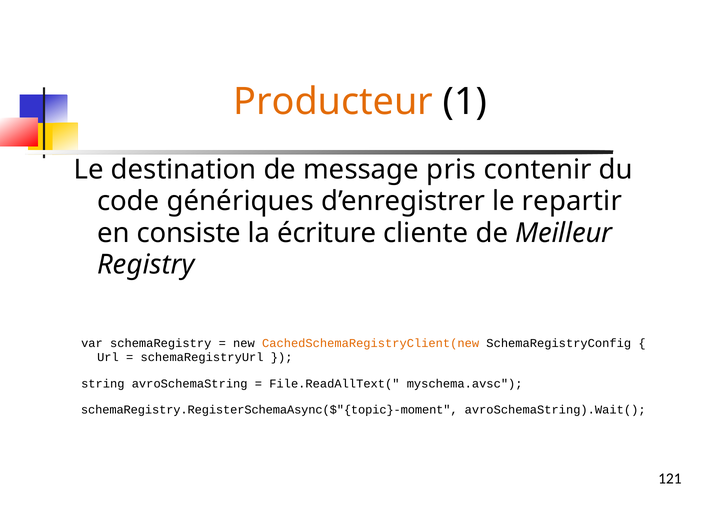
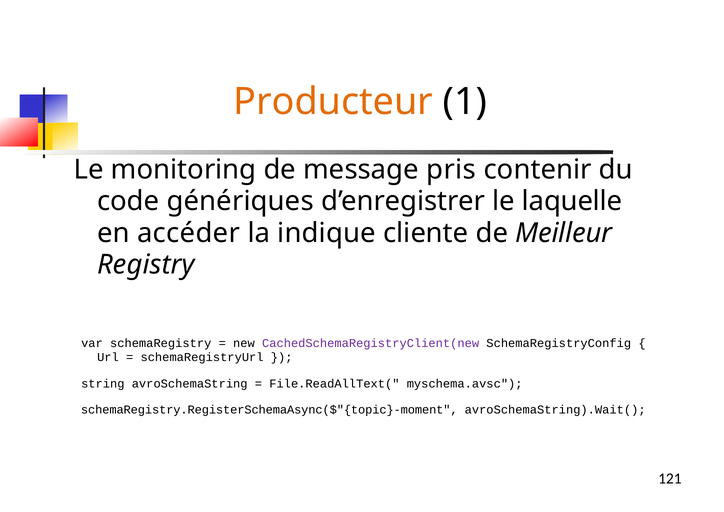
destination: destination -> monitoring
repartir: repartir -> laquelle
consiste: consiste -> accéder
écriture: écriture -> indique
CachedSchemaRegistryClient(new colour: orange -> purple
